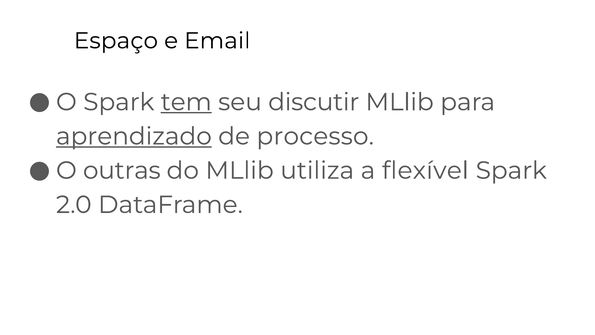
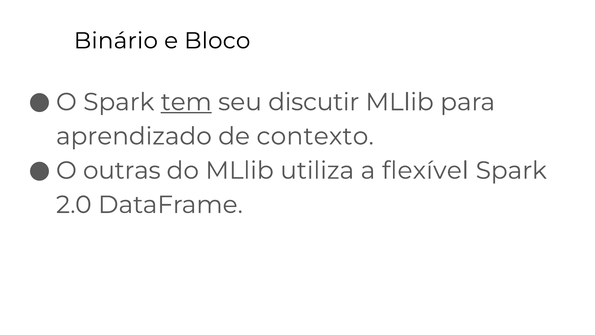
Espaço: Espaço -> Binário
Email: Email -> Bloco
aprendizado underline: present -> none
processo: processo -> contexto
